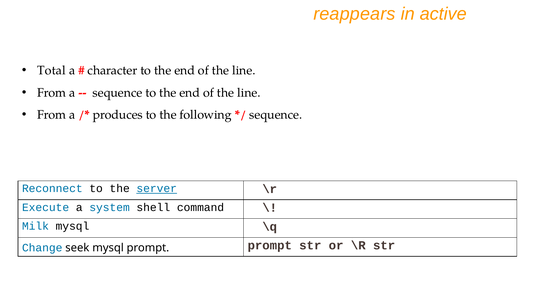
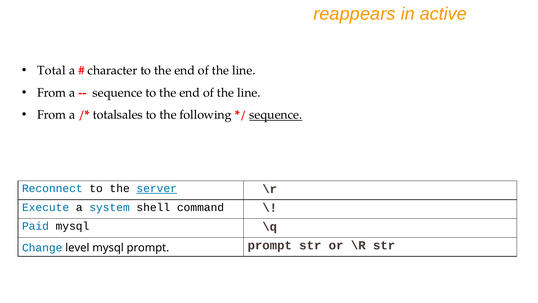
produces: produces -> totalsales
sequence at (276, 115) underline: none -> present
Milk: Milk -> Paid
seek: seek -> level
